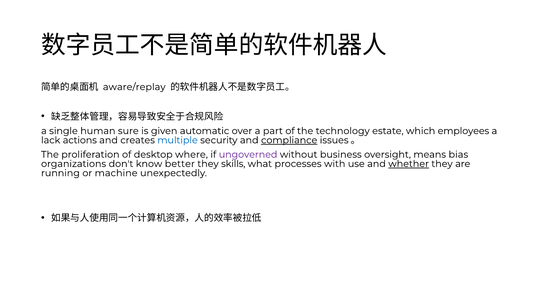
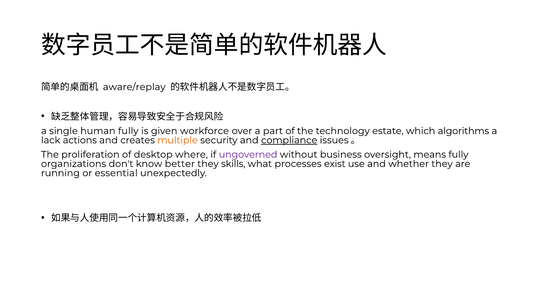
human sure: sure -> fully
automatic: automatic -> workforce
employees: employees -> algorithms
multiple colour: blue -> orange
means bias: bias -> fully
with: with -> exist
whether underline: present -> none
machine: machine -> essential
